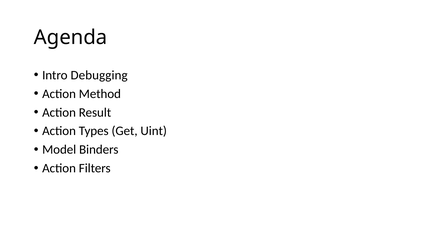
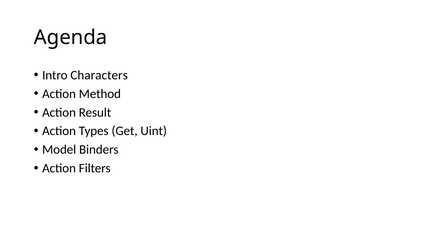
Debugging: Debugging -> Characters
